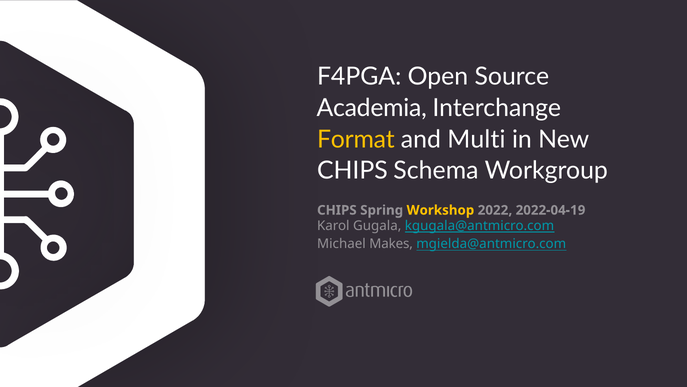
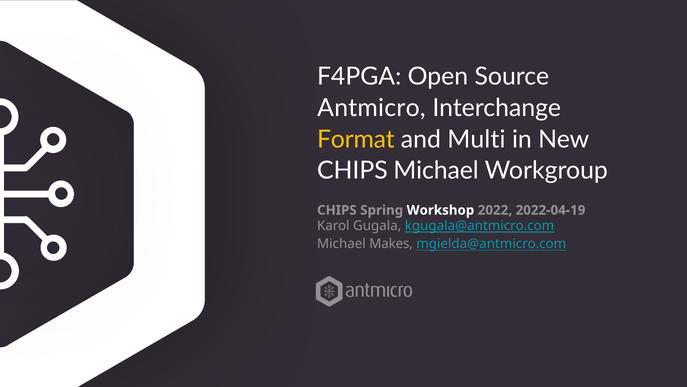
Academia: Academia -> Antmicro
CHIPS Schema: Schema -> Michael
Workshop colour: yellow -> white
